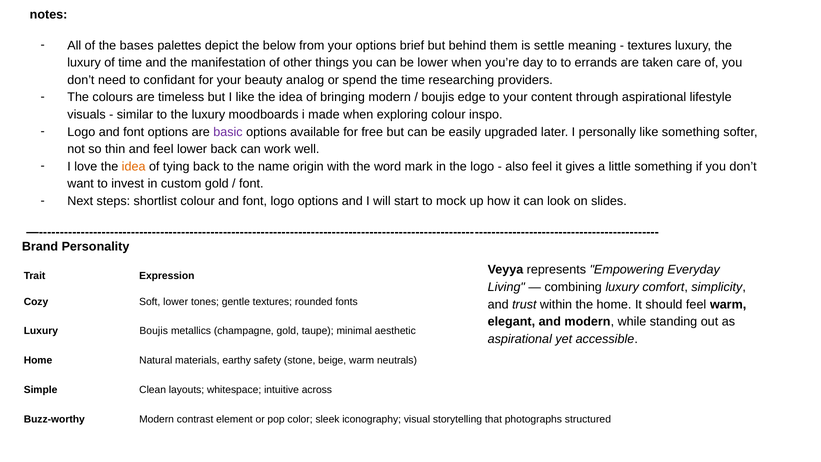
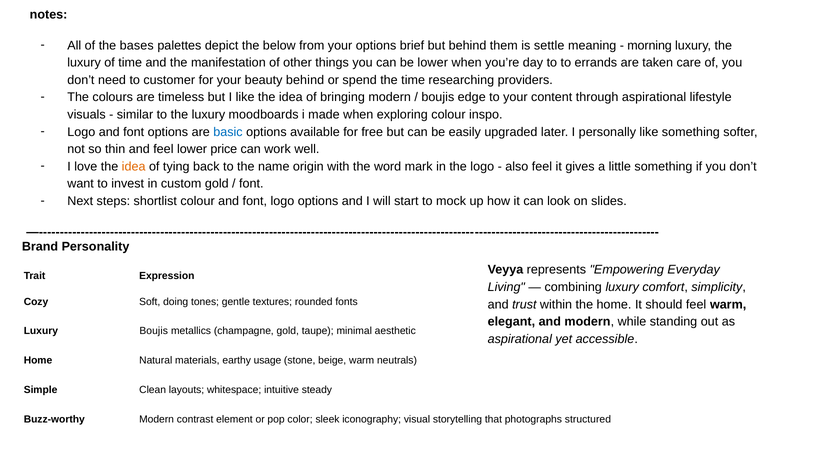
textures at (650, 45): textures -> morning
confidant: confidant -> customer
beauty analog: analog -> behind
basic colour: purple -> blue
lower back: back -> price
Soft lower: lower -> doing
safety: safety -> usage
across: across -> steady
